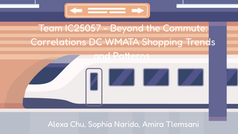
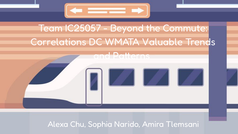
Shopping: Shopping -> Valuable
